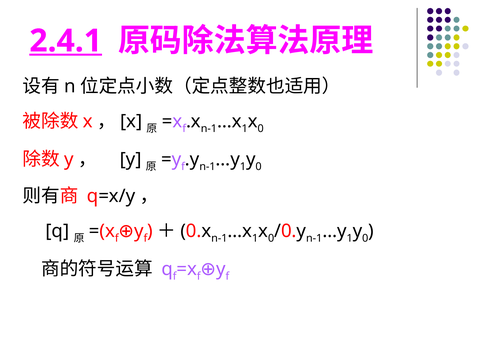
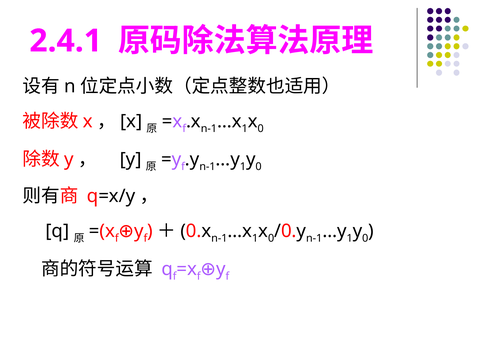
2.4.1 underline: present -> none
